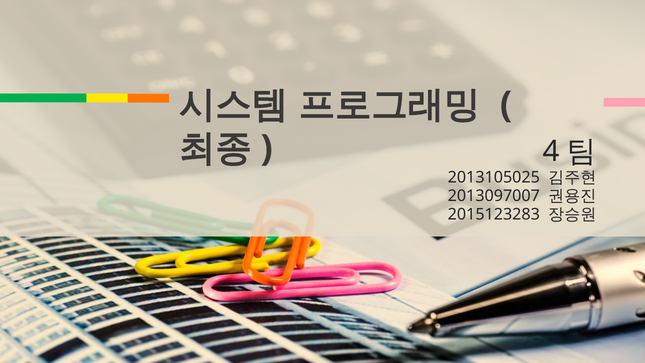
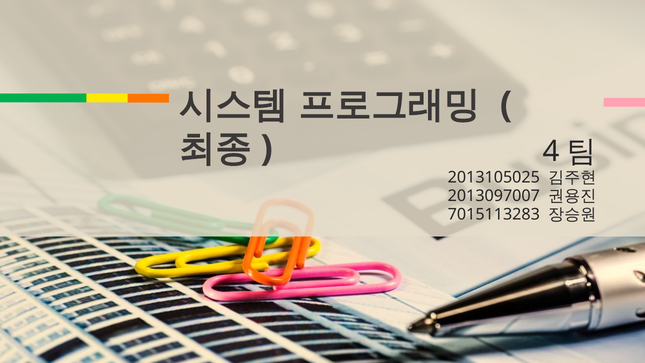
2015123283: 2015123283 -> 7015113283
